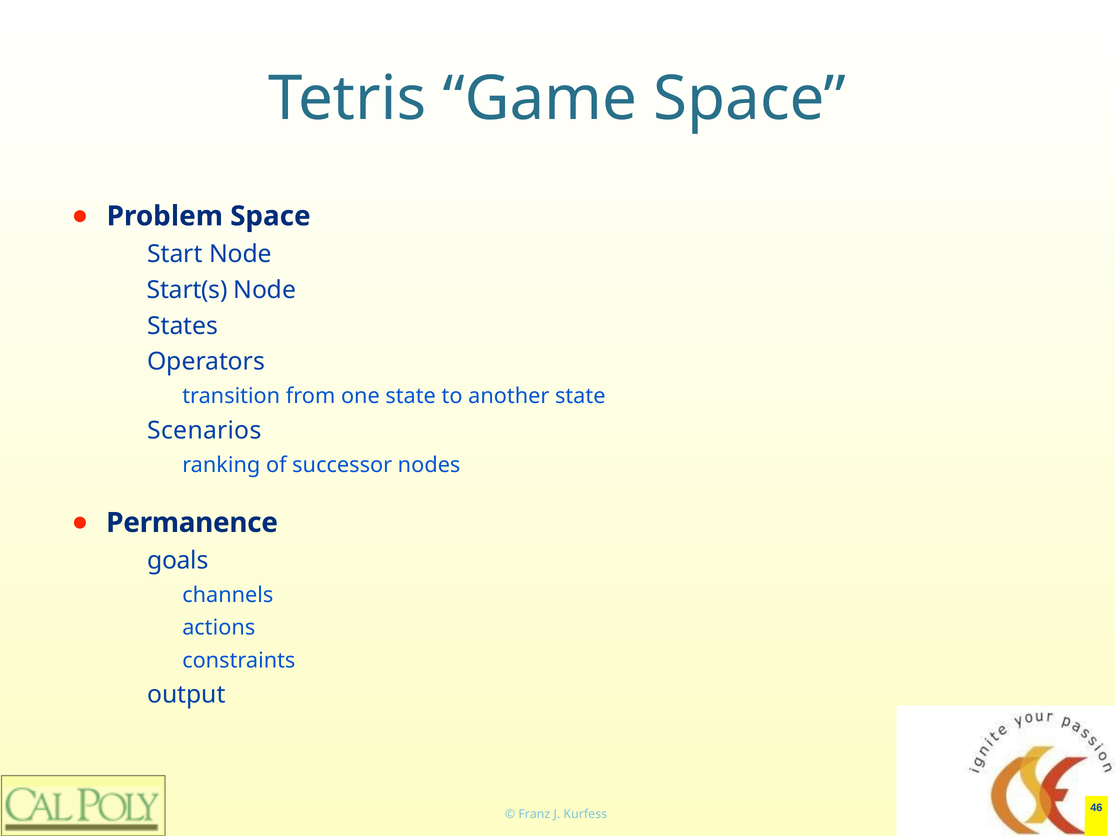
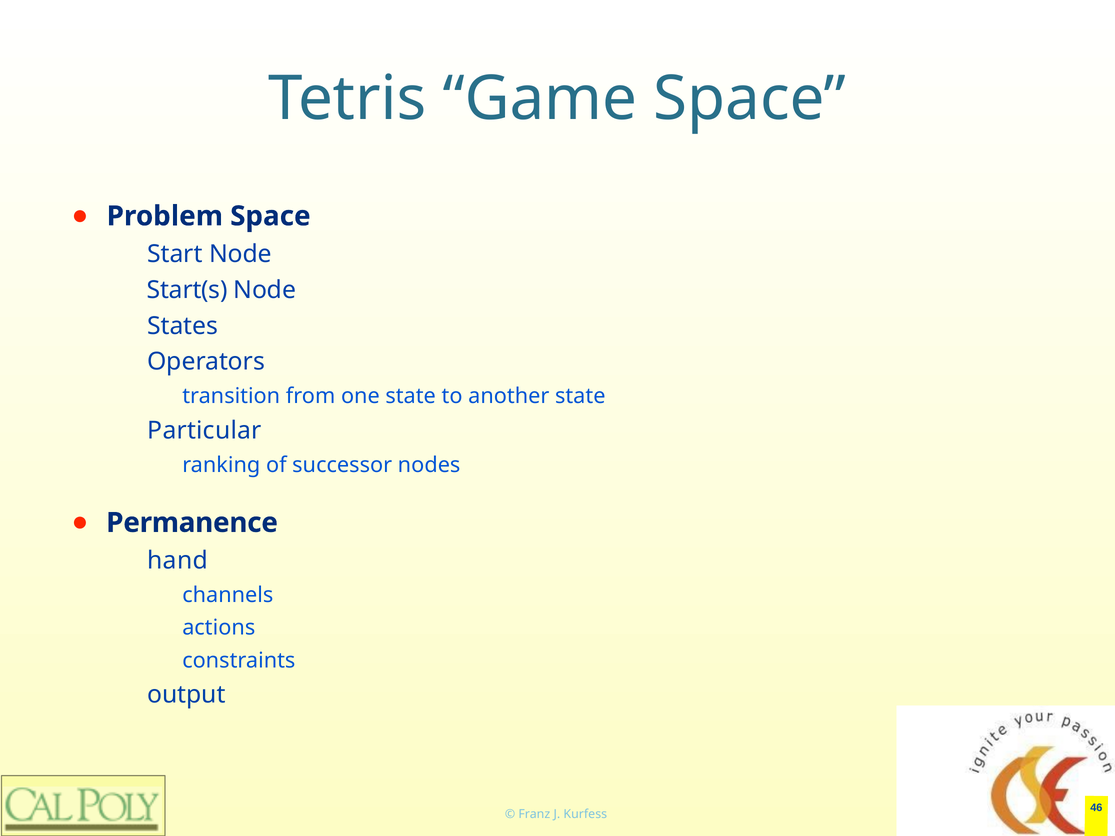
Scenarios: Scenarios -> Particular
goals: goals -> hand
